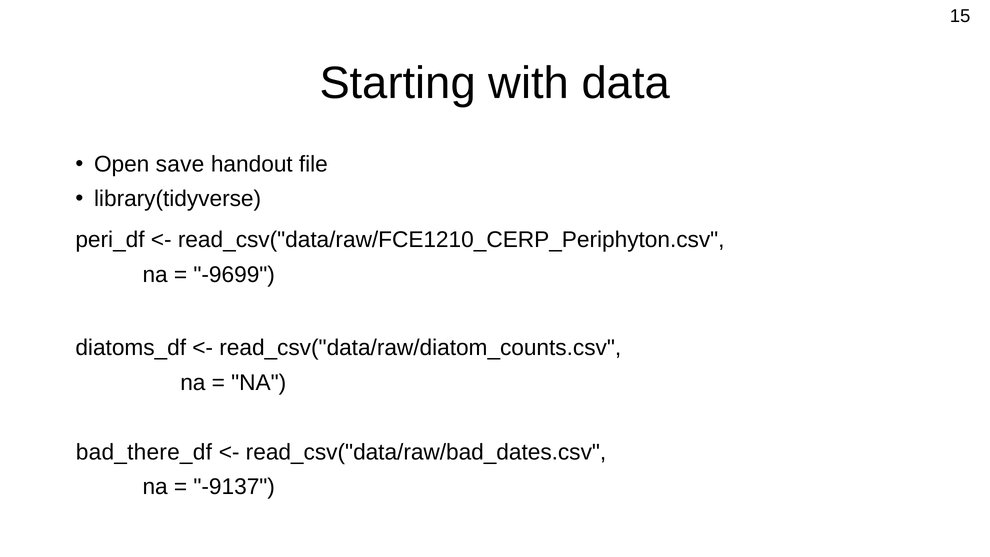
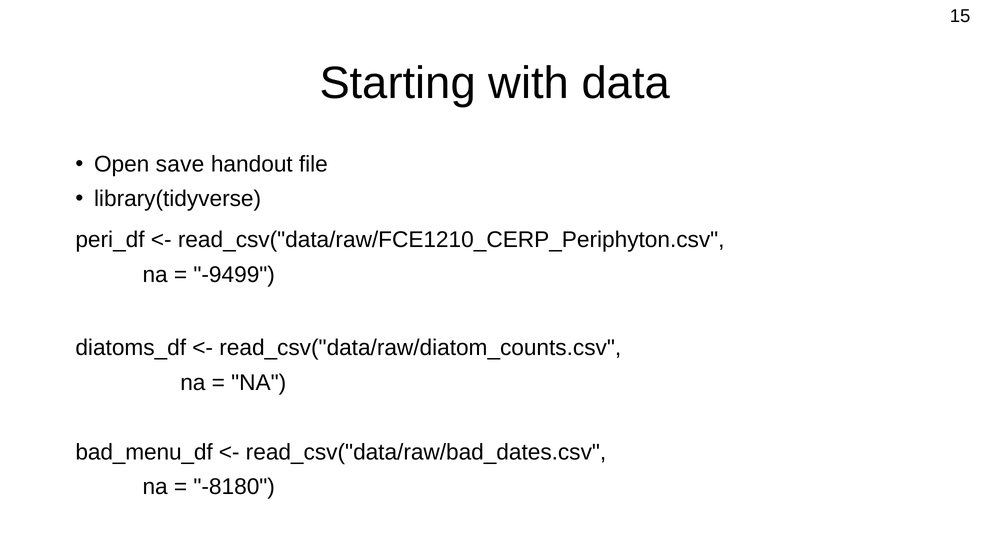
-9699: -9699 -> -9499
bad_there_df: bad_there_df -> bad_menu_df
-9137: -9137 -> -8180
